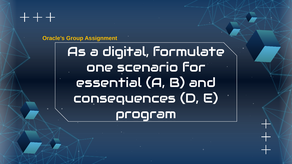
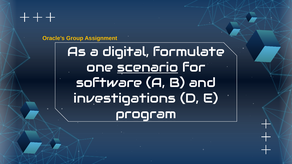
scenario underline: none -> present
essential: essential -> software
consequences: consequences -> investigations
